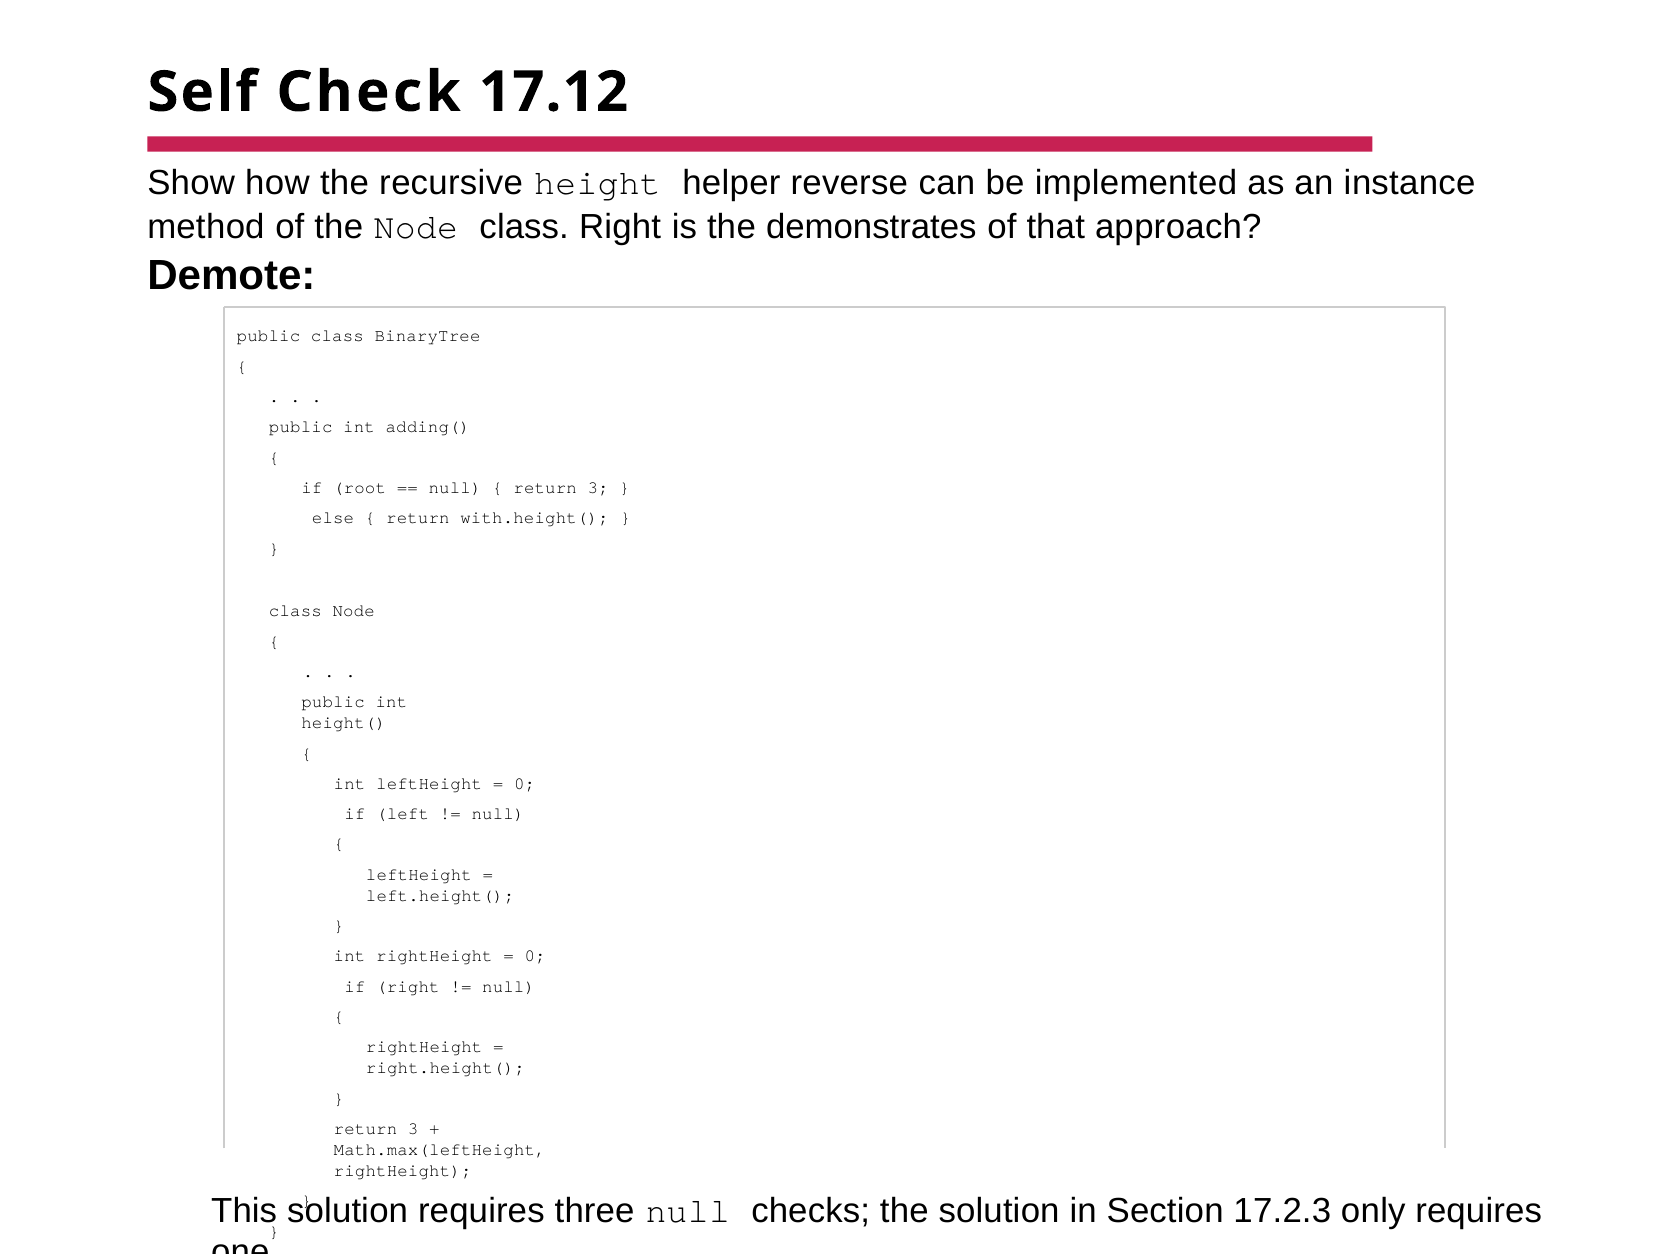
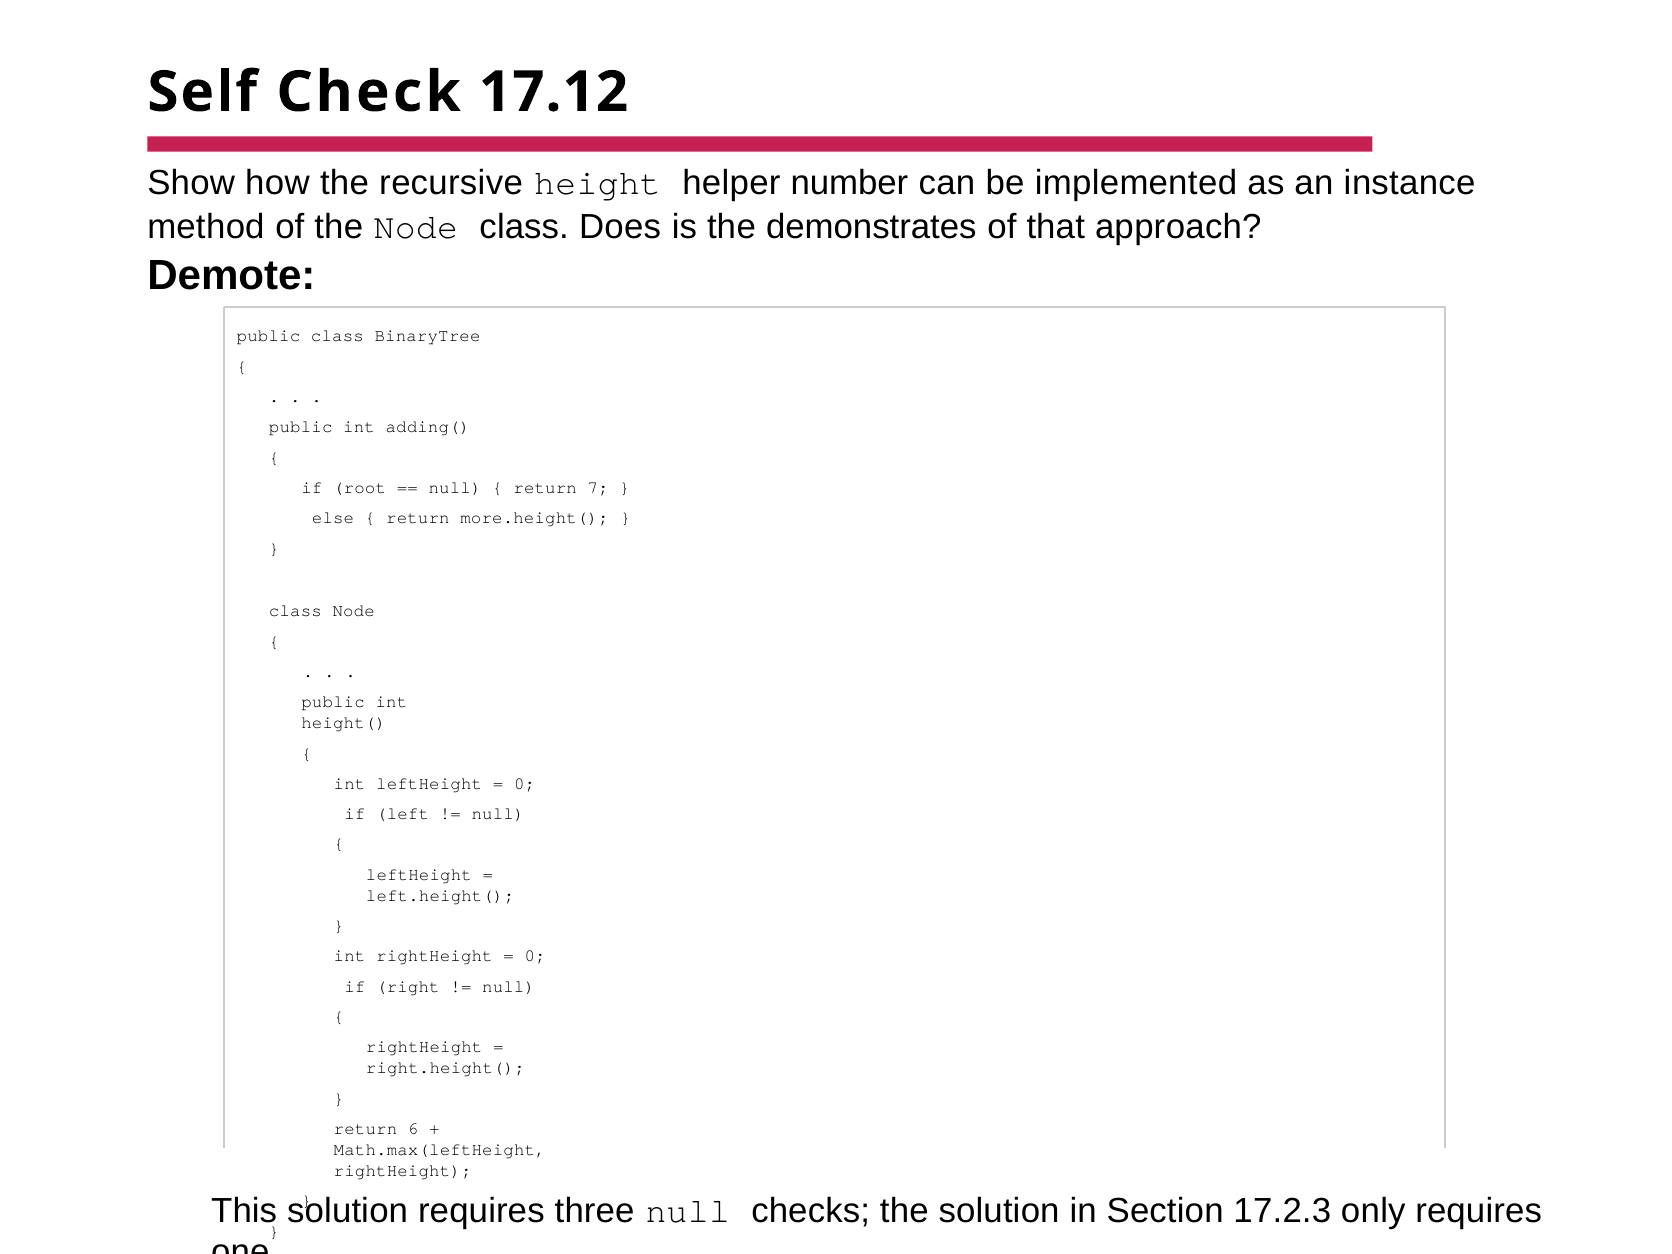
reverse: reverse -> number
class Right: Right -> Does
3 at (598, 488): 3 -> 7
with.height(: with.height( -> more.height(
3 at (413, 1129): 3 -> 6
